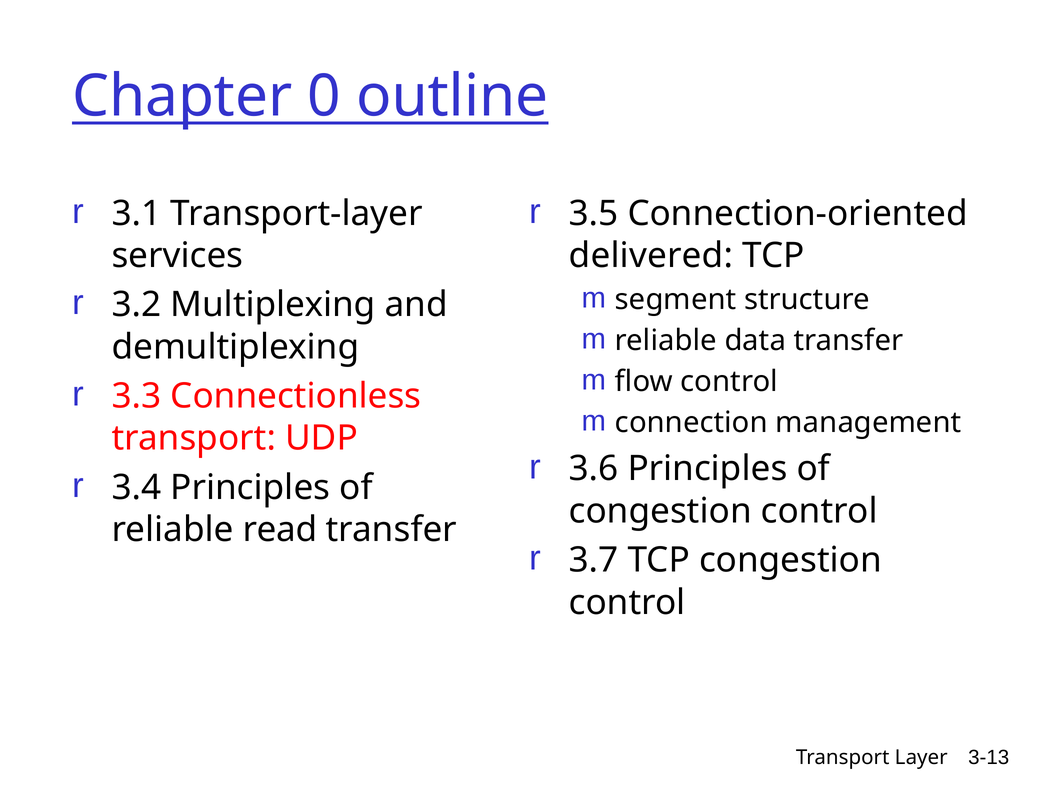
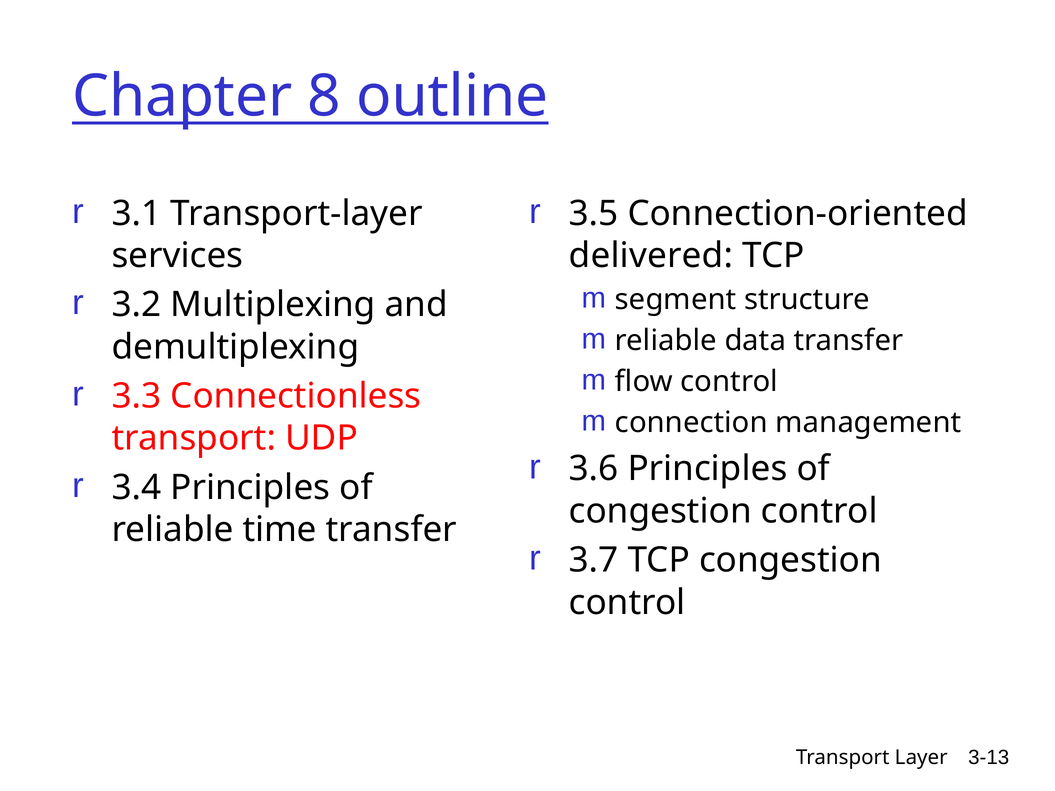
0: 0 -> 8
read: read -> time
